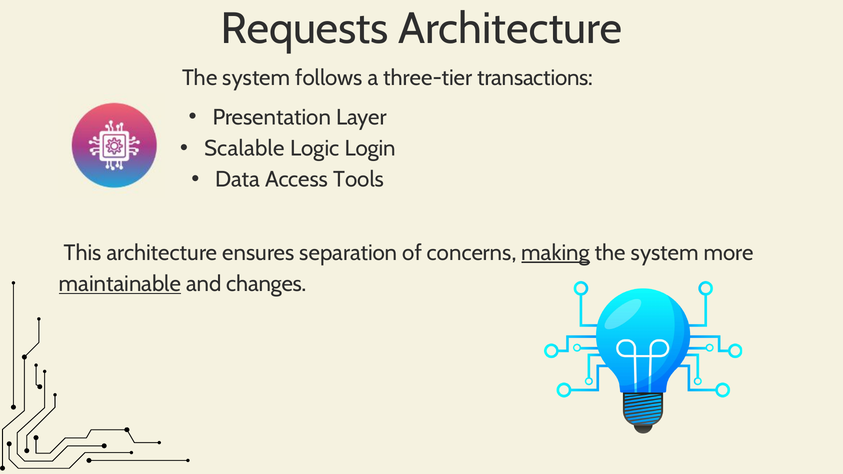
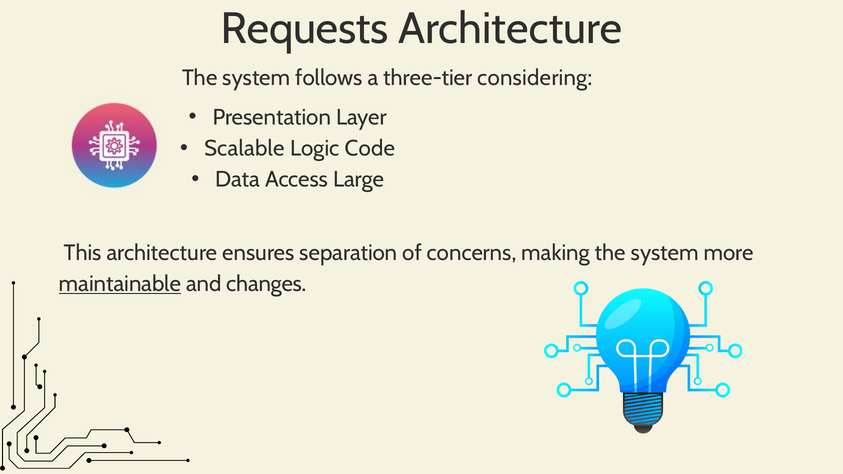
transactions: transactions -> considering
Login: Login -> Code
Tools: Tools -> Large
making underline: present -> none
